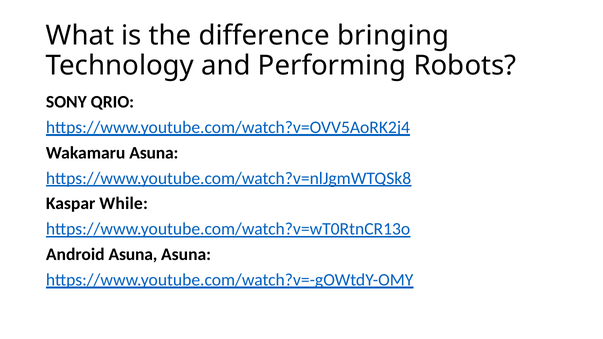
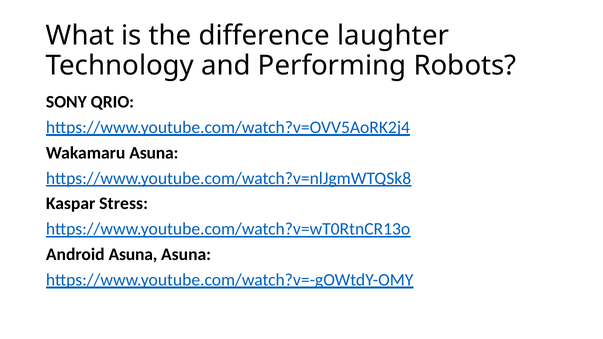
bringing: bringing -> laughter
While: While -> Stress
